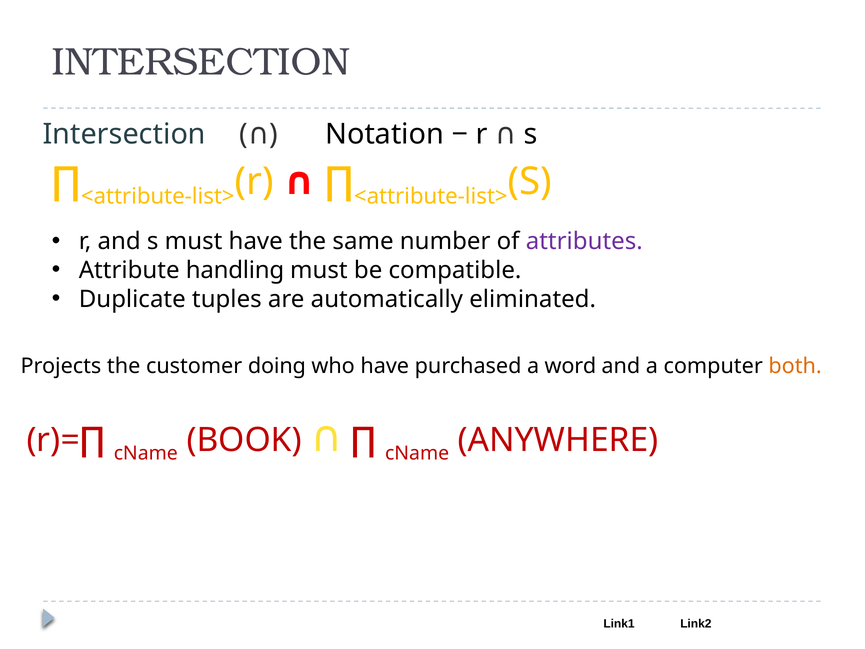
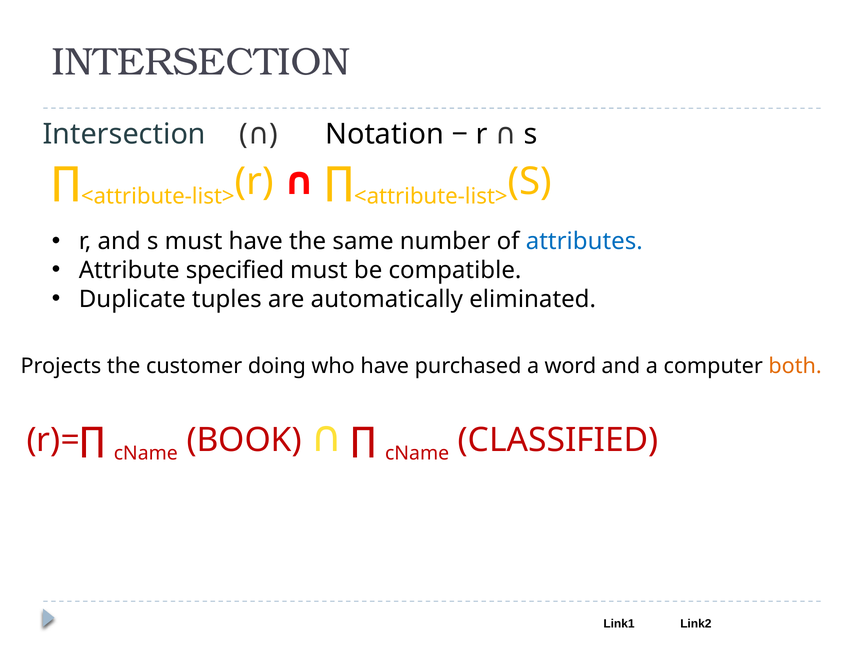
attributes colour: purple -> blue
handling: handling -> specified
ANYWHERE: ANYWHERE -> CLASSIFIED
